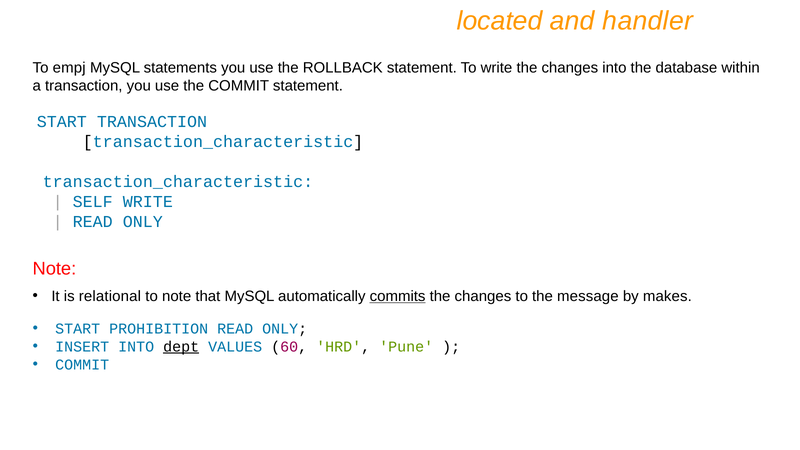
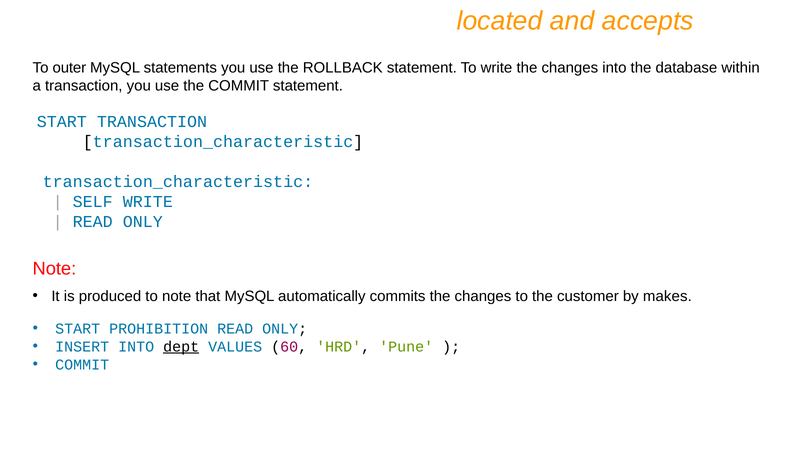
handler: handler -> accepts
empj: empj -> outer
relational: relational -> produced
commits underline: present -> none
message: message -> customer
